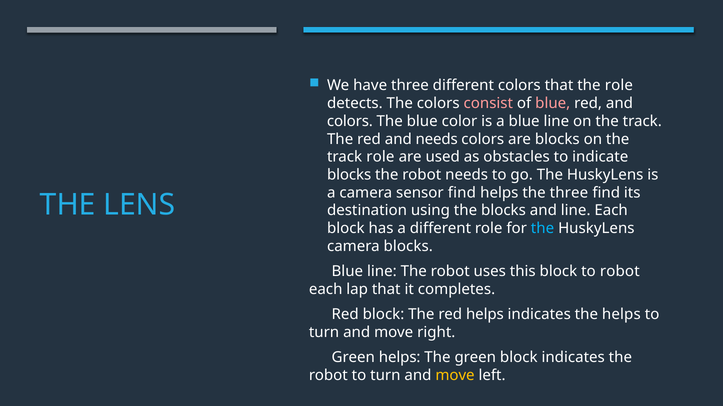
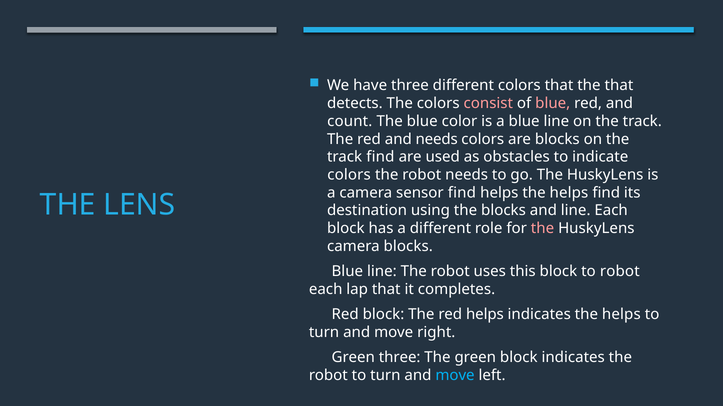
the role: role -> that
colors at (350, 121): colors -> count
track role: role -> find
blocks at (349, 175): blocks -> colors
helps the three: three -> helps
the at (542, 229) colour: light blue -> pink
Green helps: helps -> three
move at (455, 376) colour: yellow -> light blue
